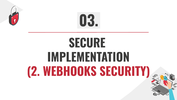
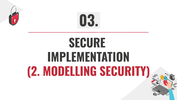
WEBHOOKS: WEBHOOKS -> MODELLING
